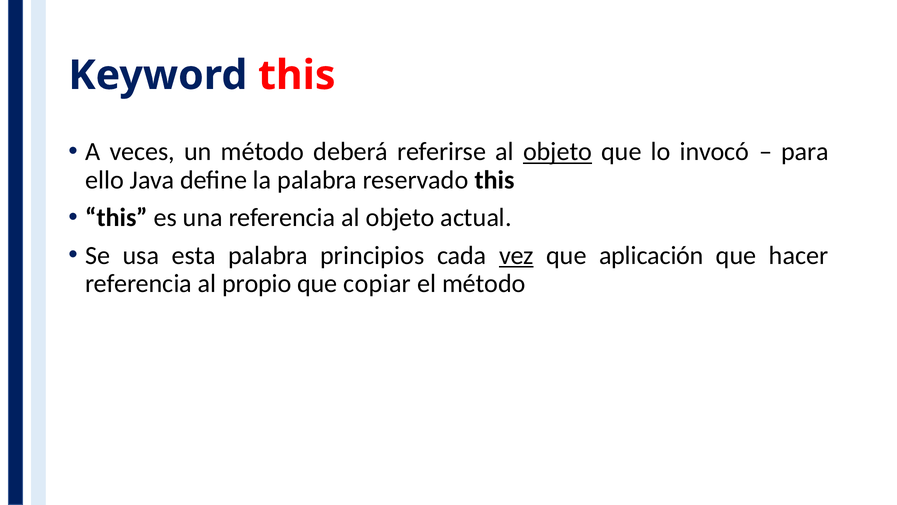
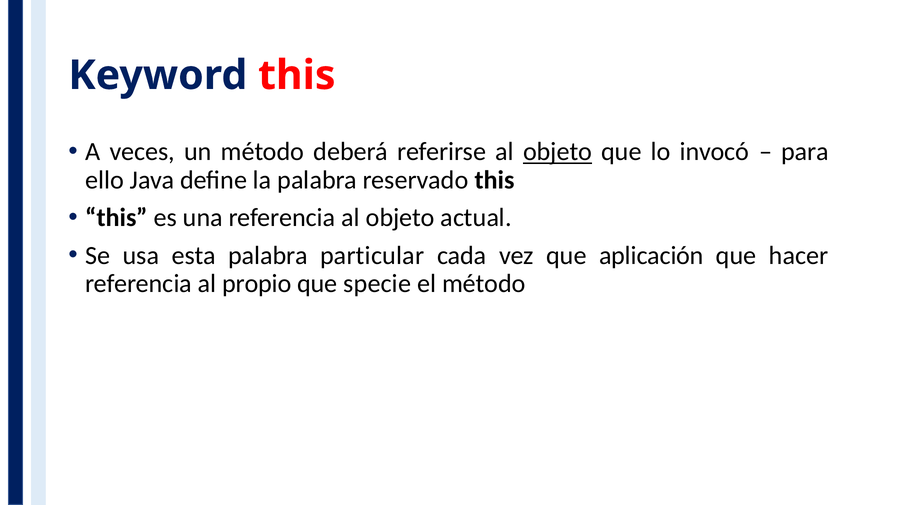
principios: principios -> particular
vez underline: present -> none
copiar: copiar -> specie
